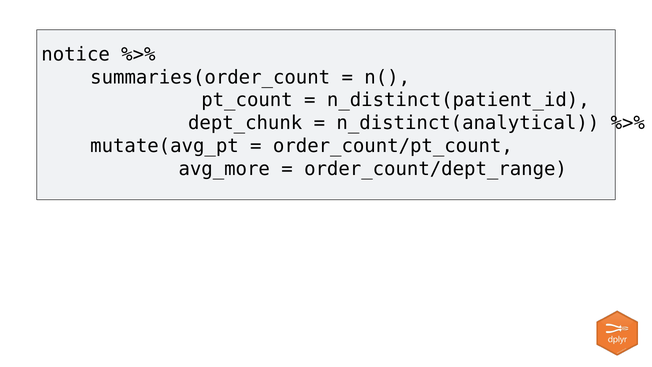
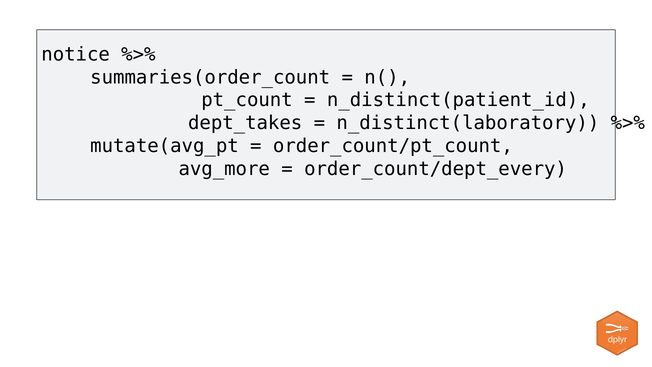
dept_chunk: dept_chunk -> dept_takes
n_distinct(analytical: n_distinct(analytical -> n_distinct(laboratory
order_count/dept_range: order_count/dept_range -> order_count/dept_every
